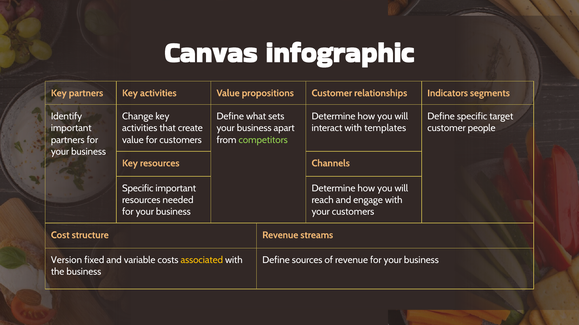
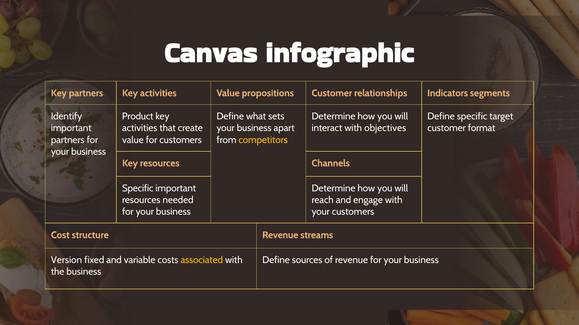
Change: Change -> Product
templates: templates -> objectives
people: people -> format
competitors colour: light green -> yellow
